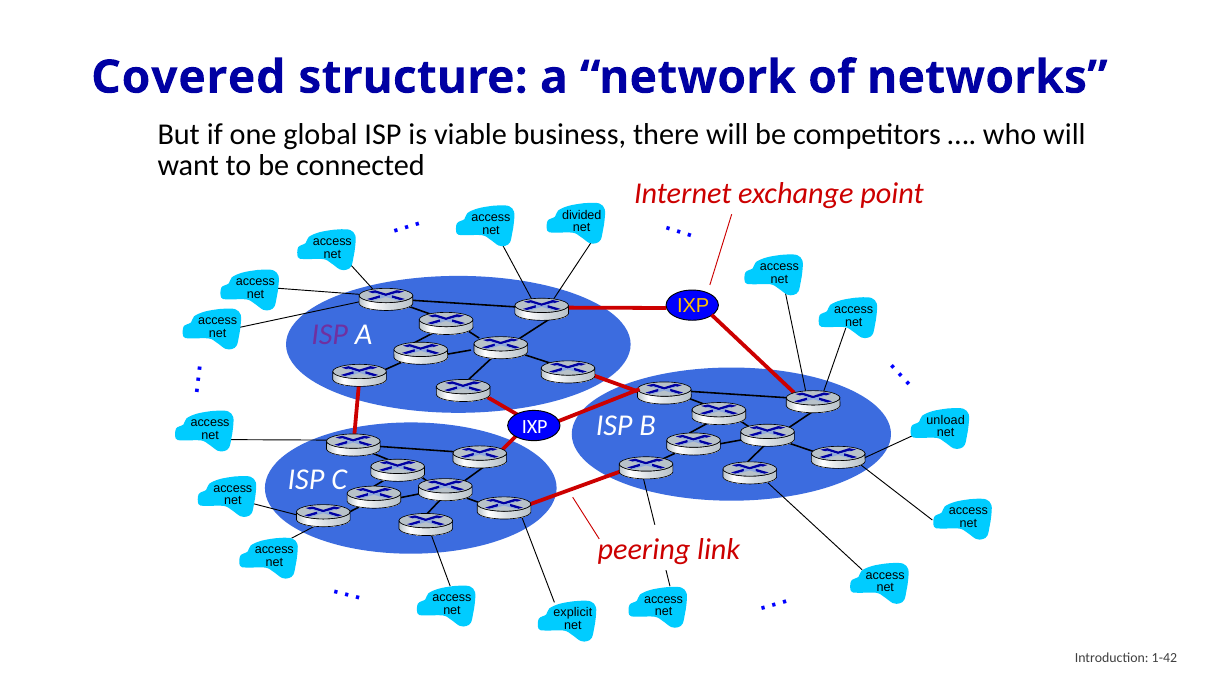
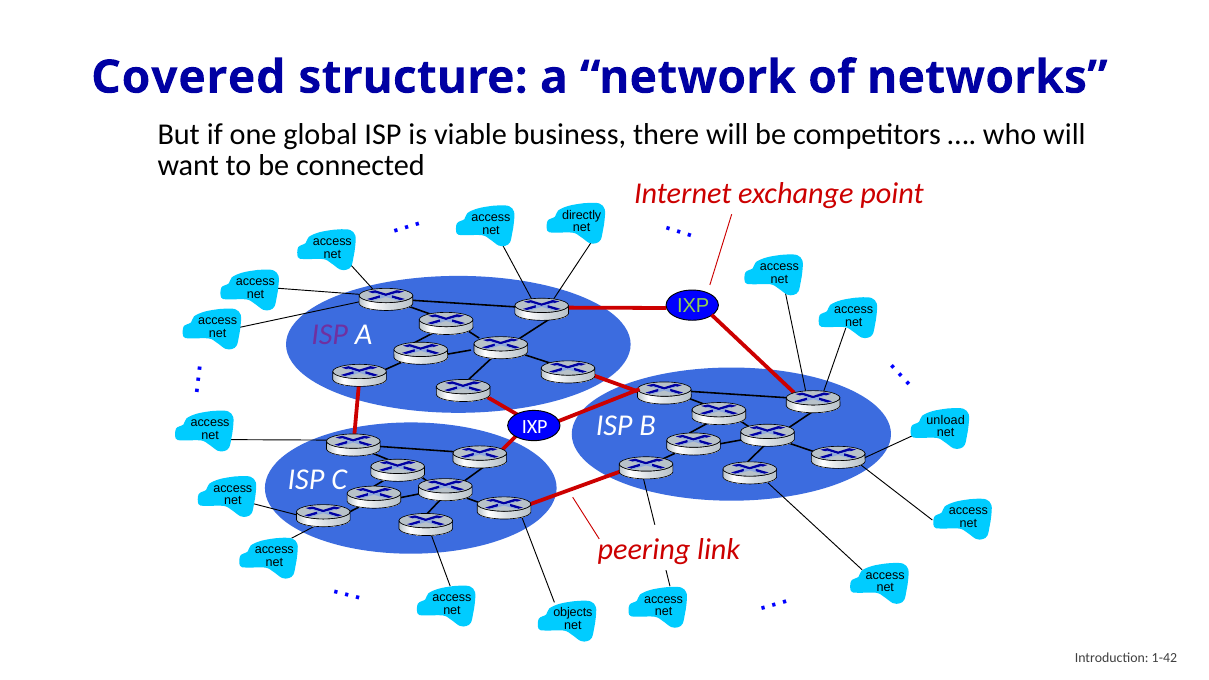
divided: divided -> directly
IXP at (693, 306) colour: yellow -> light green
explicit: explicit -> objects
